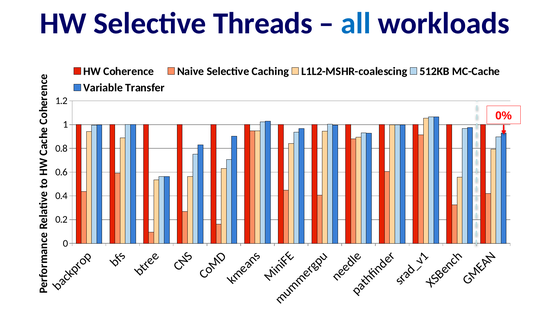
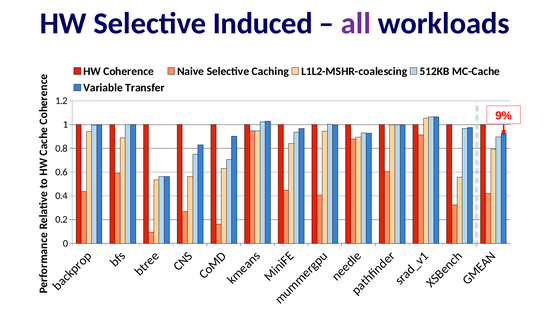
Threads: Threads -> Induced
all colour: blue -> purple
0%: 0% -> 9%
